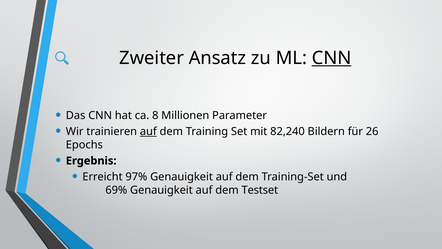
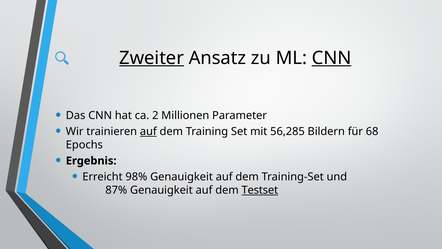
Zweiter underline: none -> present
8: 8 -> 2
82,240: 82,240 -> 56,285
26: 26 -> 68
97%: 97% -> 98%
69%: 69% -> 87%
Testset underline: none -> present
